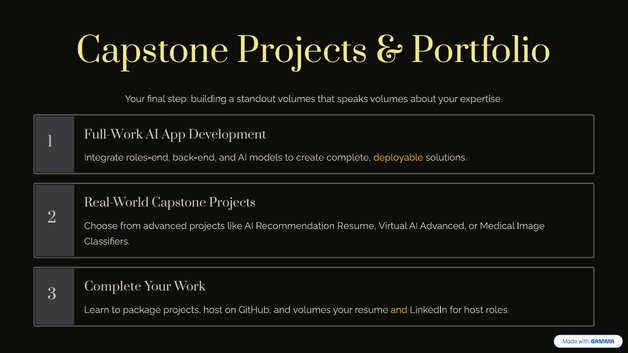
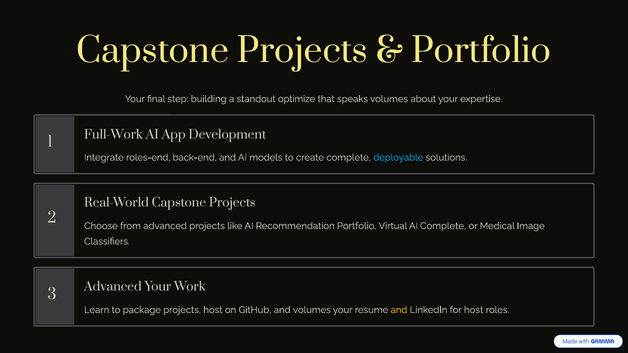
standout volumes: volumes -> optimize
deployable colour: yellow -> light blue
Recommendation Resume: Resume -> Portfolio
AI Advanced: Advanced -> Complete
Complete at (113, 287): Complete -> Advanced
